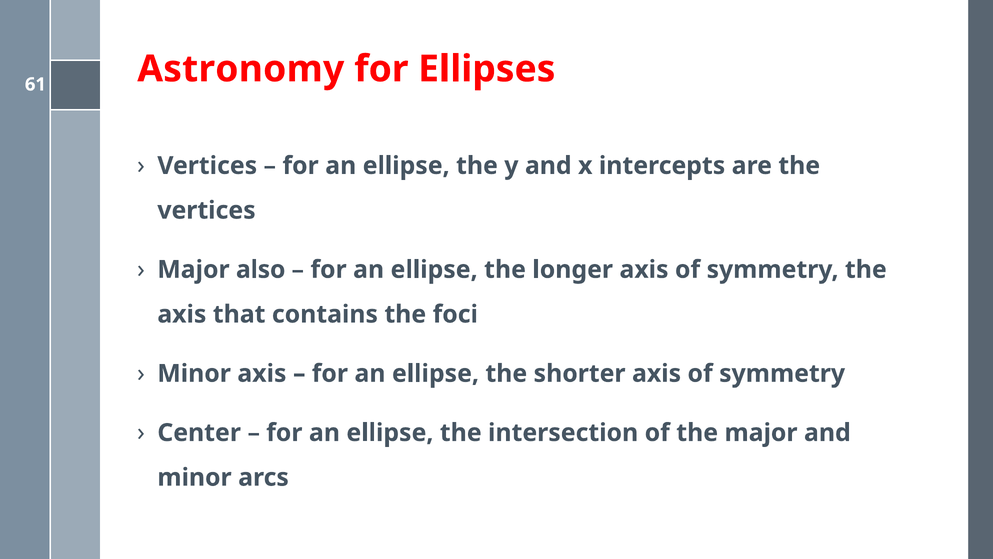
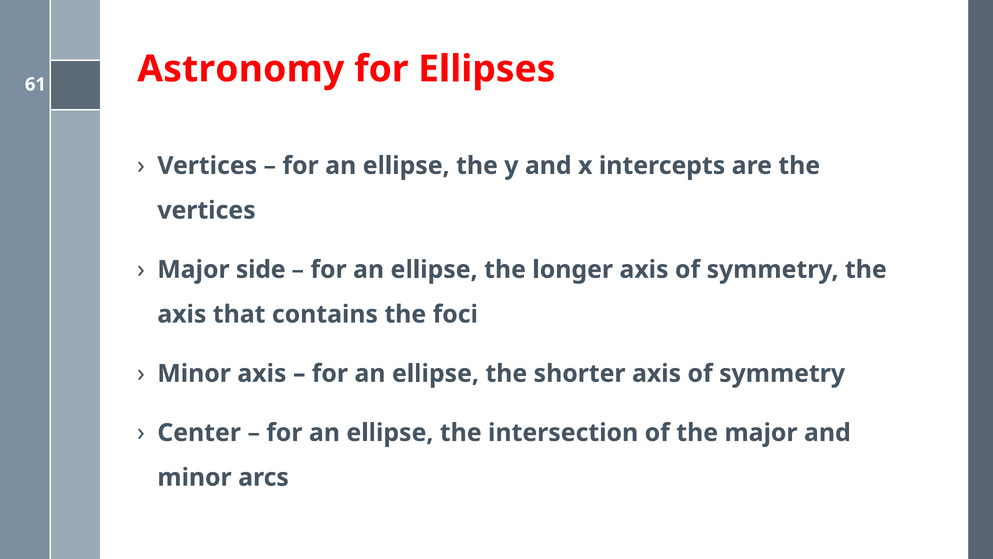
also: also -> side
